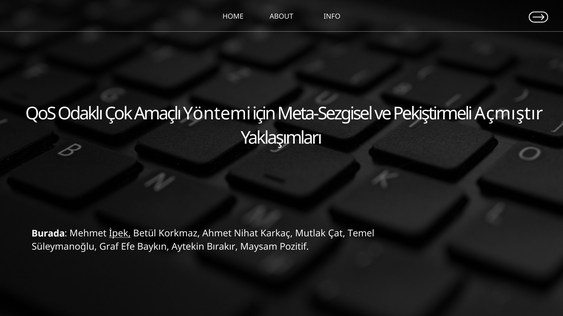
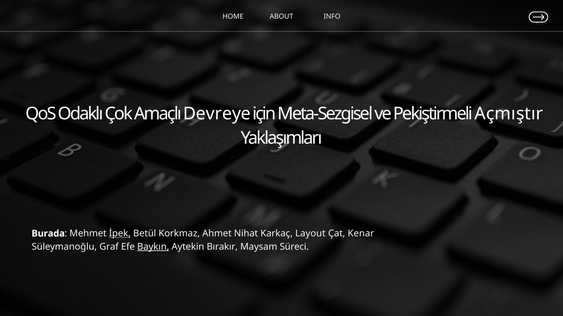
Yöntemi: Yöntemi -> Devreye
Mutlak: Mutlak -> Layout
Temel: Temel -> Kenar
Baykın underline: none -> present
Pozitif: Pozitif -> Süreci
